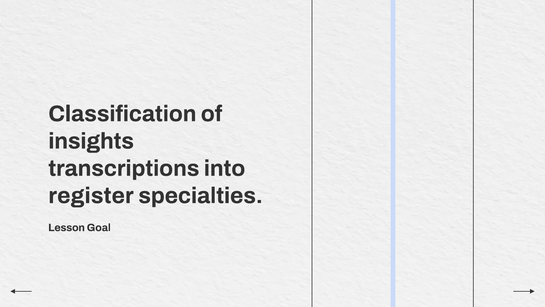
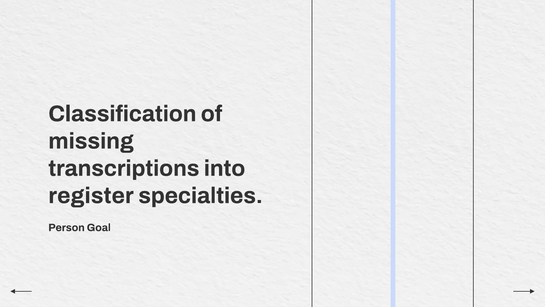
insights: insights -> missing
Lesson: Lesson -> Person
